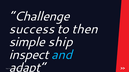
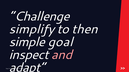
success: success -> simplify
ship: ship -> goal
and colour: light blue -> pink
